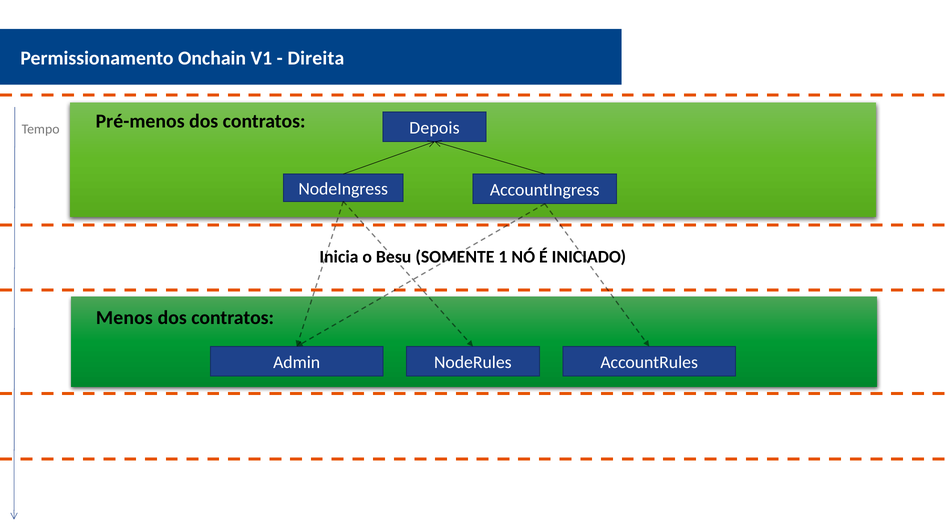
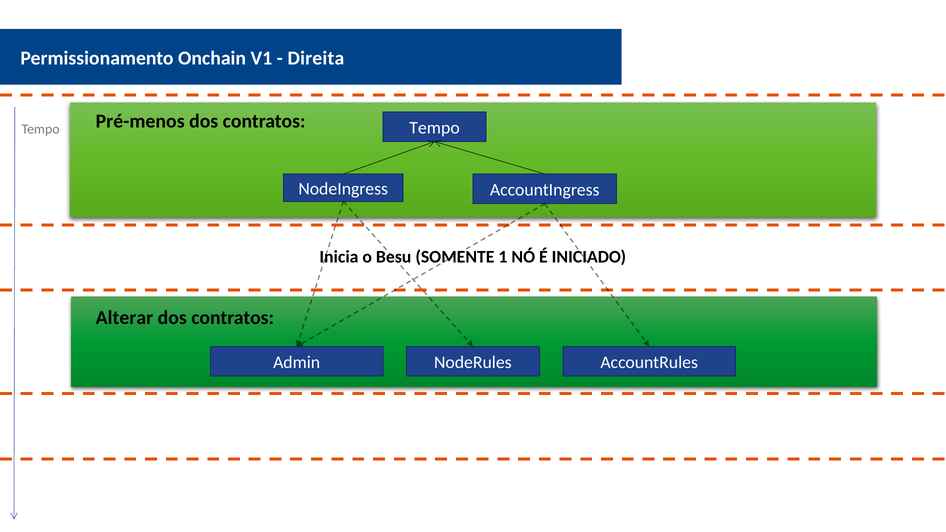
Depois at (434, 128): Depois -> Tempo
Menos: Menos -> Alterar
